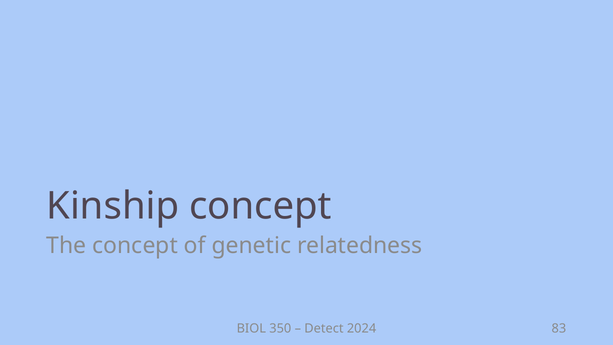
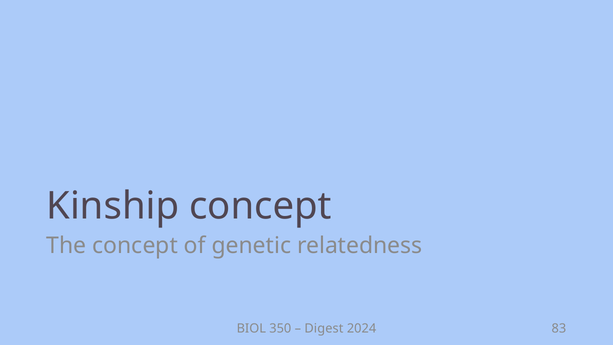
Detect: Detect -> Digest
